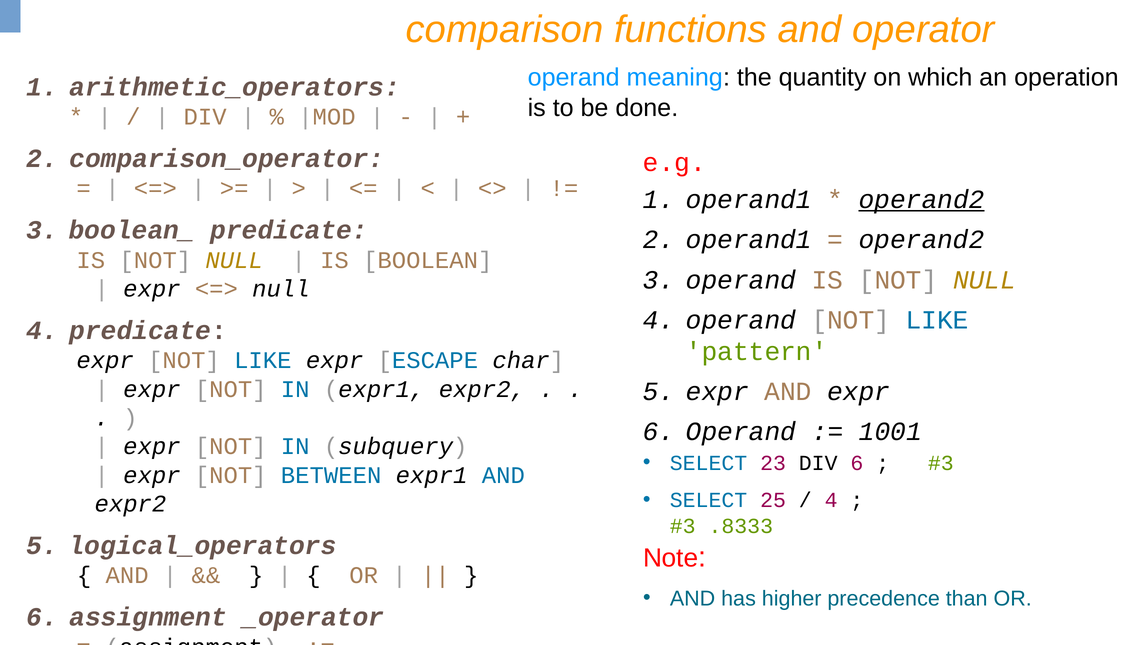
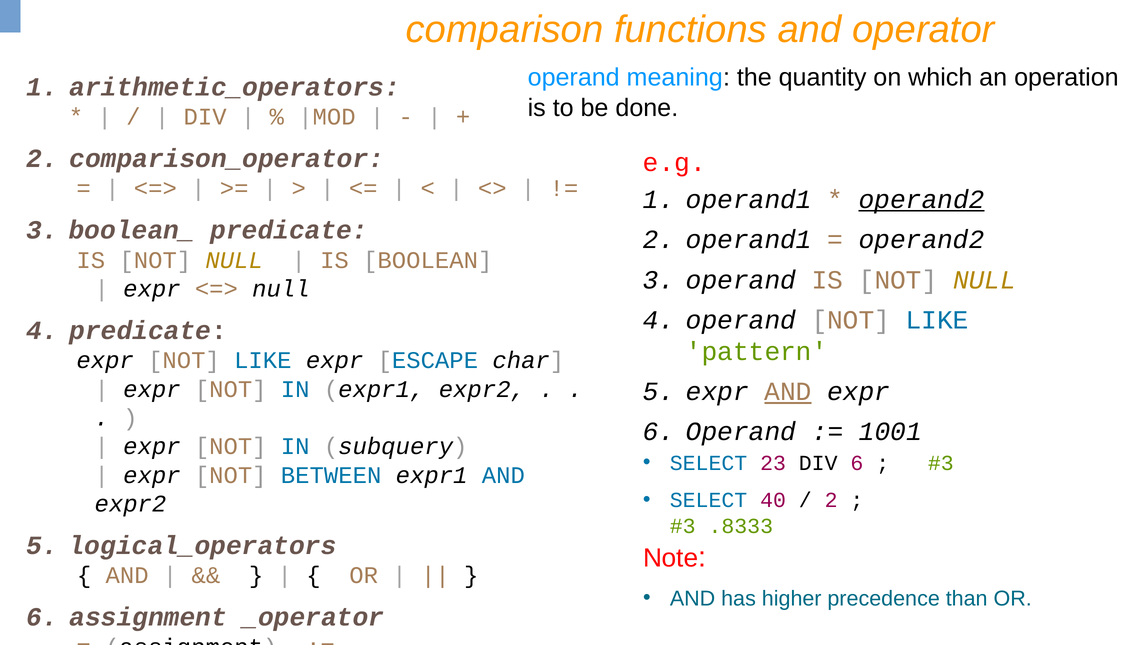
AND at (788, 392) underline: none -> present
25: 25 -> 40
4 at (831, 500): 4 -> 2
